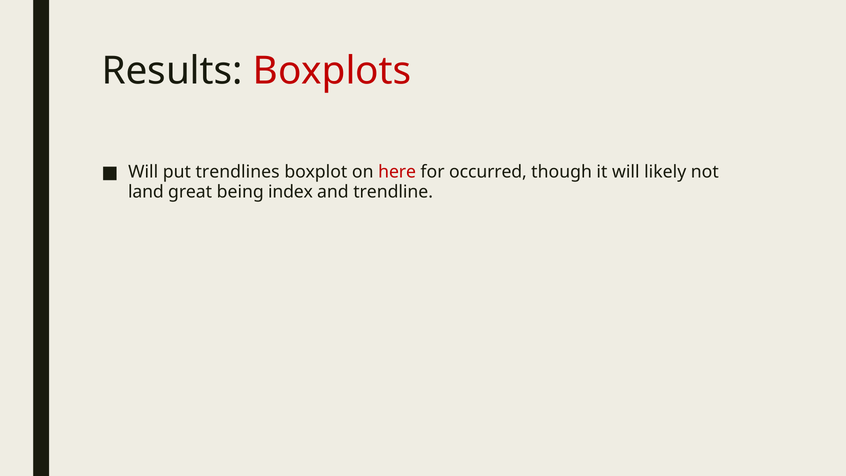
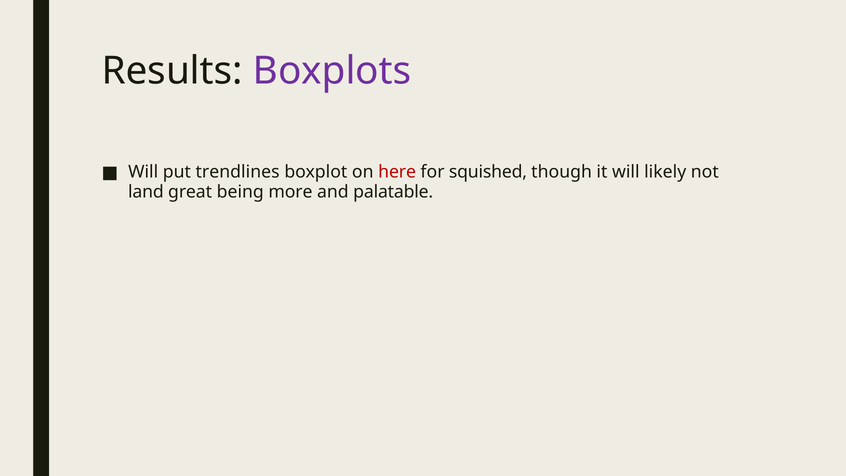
Boxplots colour: red -> purple
occurred: occurred -> squished
index: index -> more
trendline: trendline -> palatable
